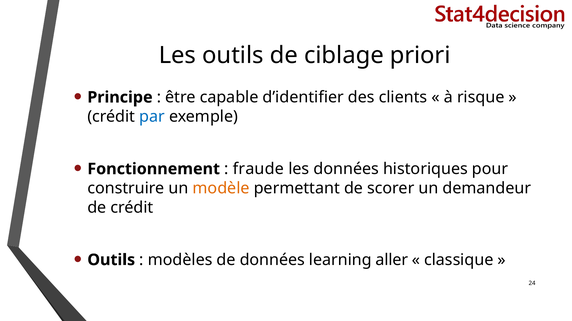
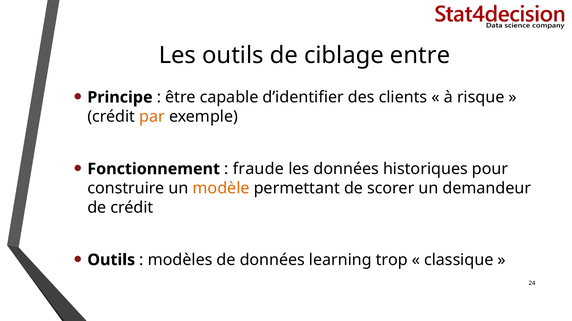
priori: priori -> entre
par colour: blue -> orange
aller: aller -> trop
